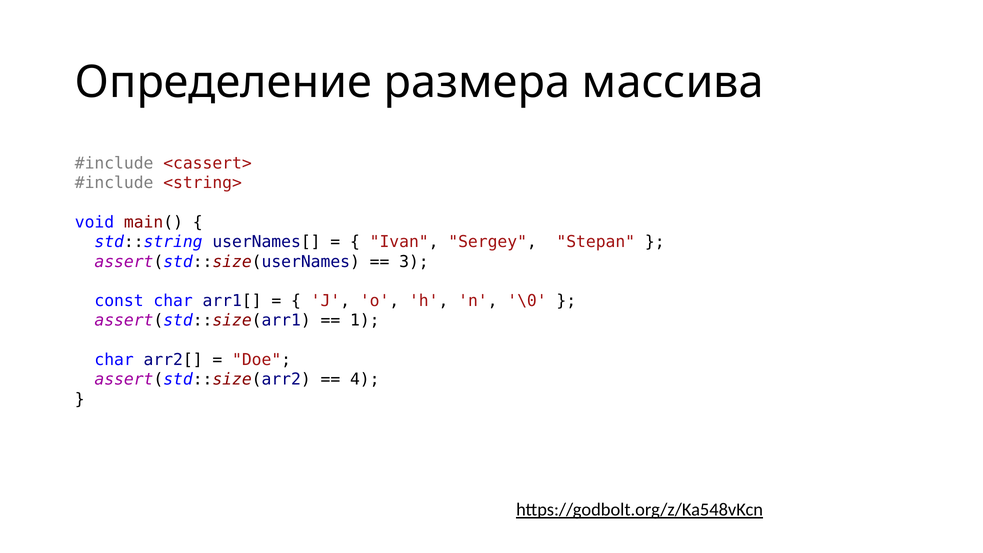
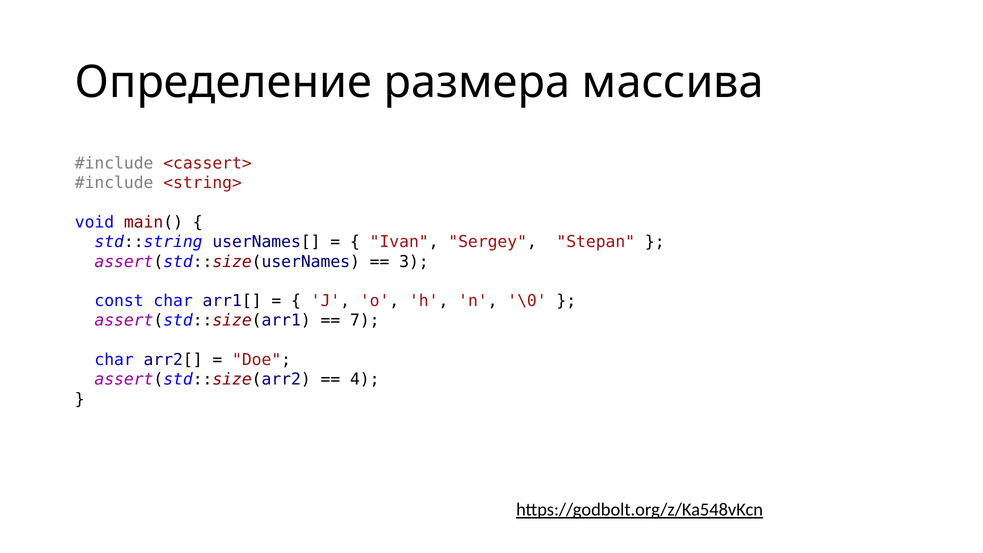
1: 1 -> 7
